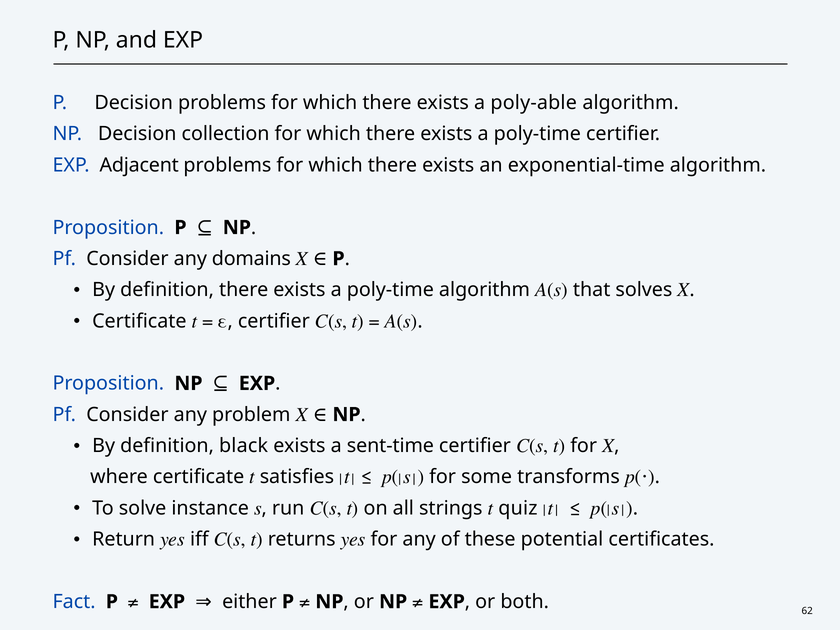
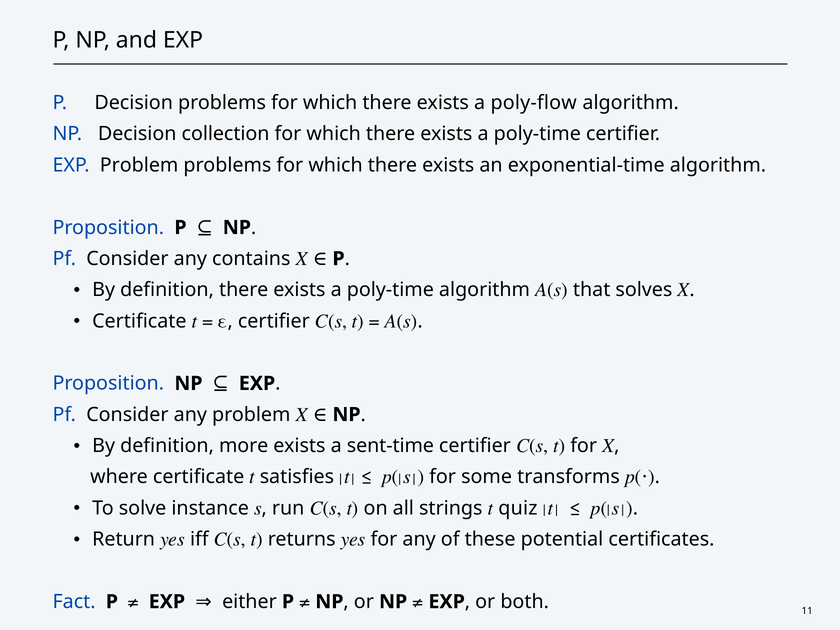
poly-able: poly-able -> poly-flow
EXP Adjacent: Adjacent -> Problem
domains: domains -> contains
black: black -> more
62: 62 -> 11
